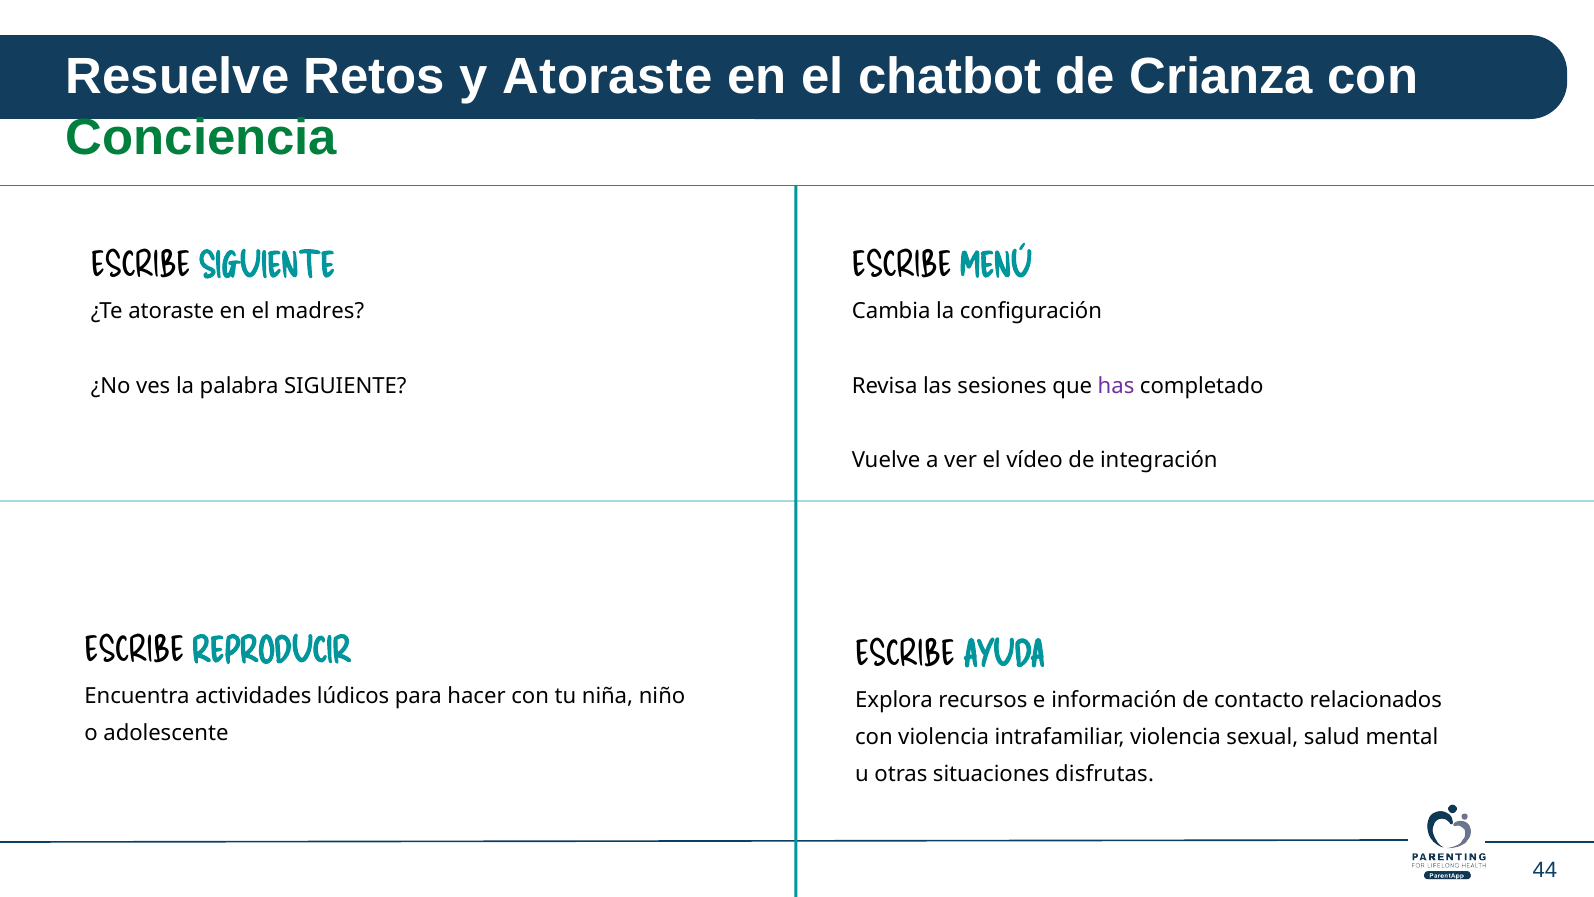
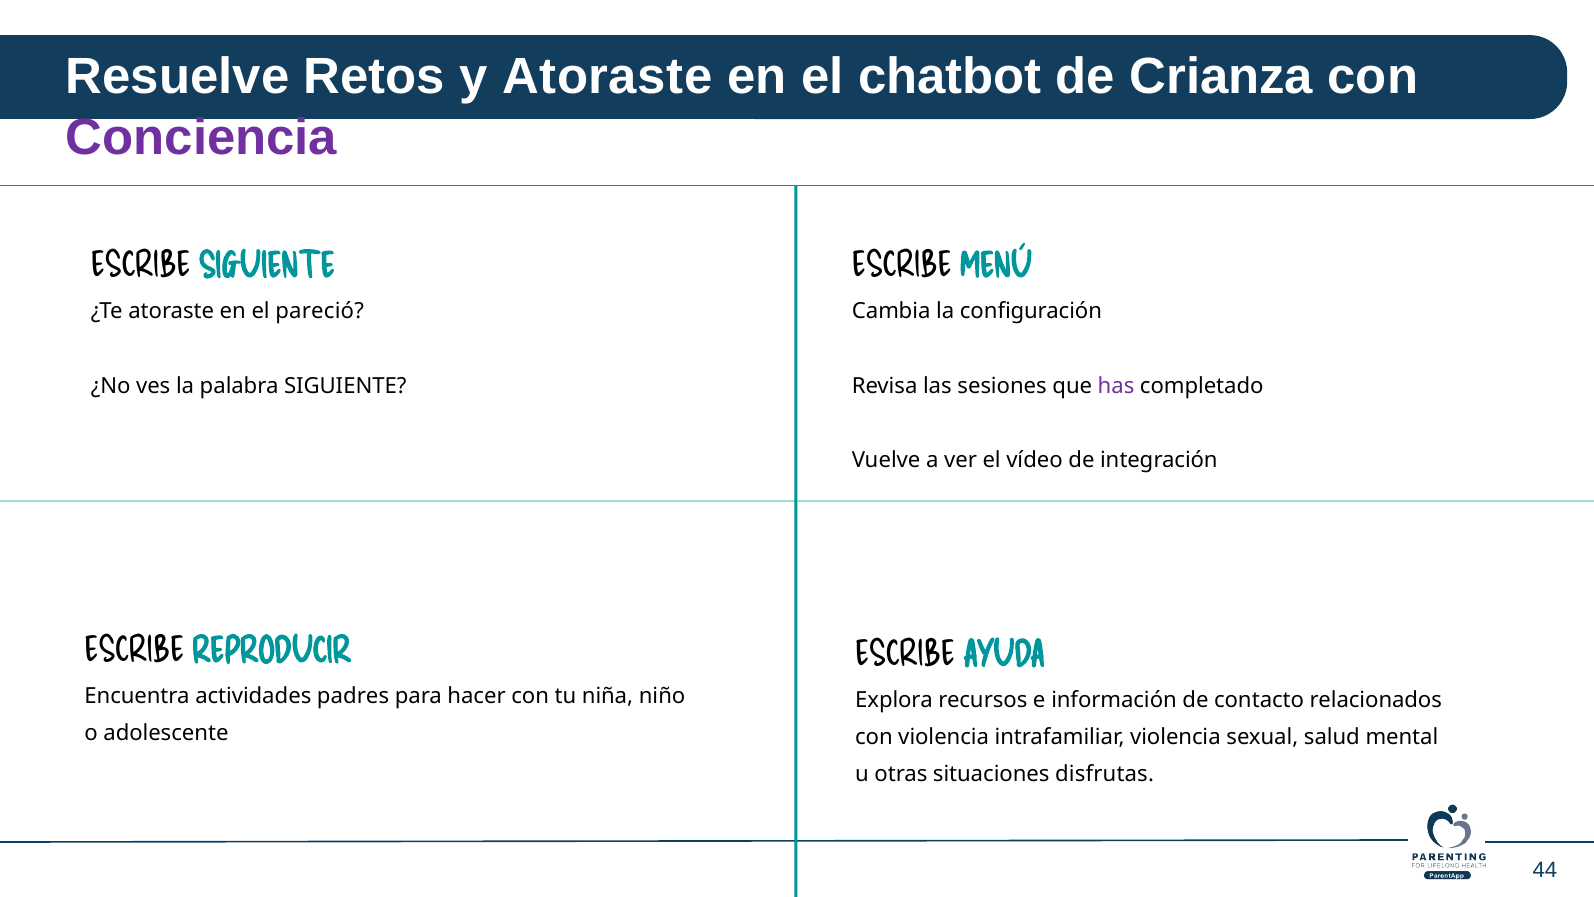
Conciencia colour: green -> purple
madres: madres -> pareció
lúdicos: lúdicos -> padres
